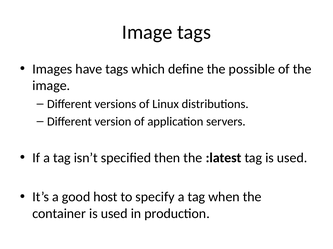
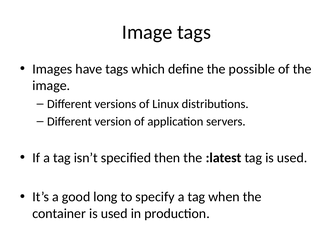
host: host -> long
